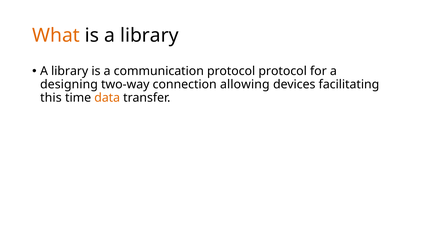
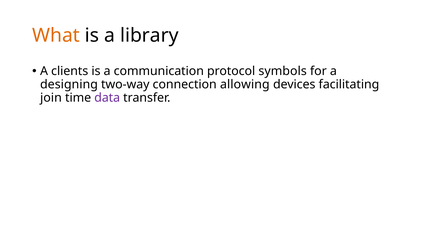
library at (70, 71): library -> clients
protocol protocol: protocol -> symbols
this: this -> join
data colour: orange -> purple
